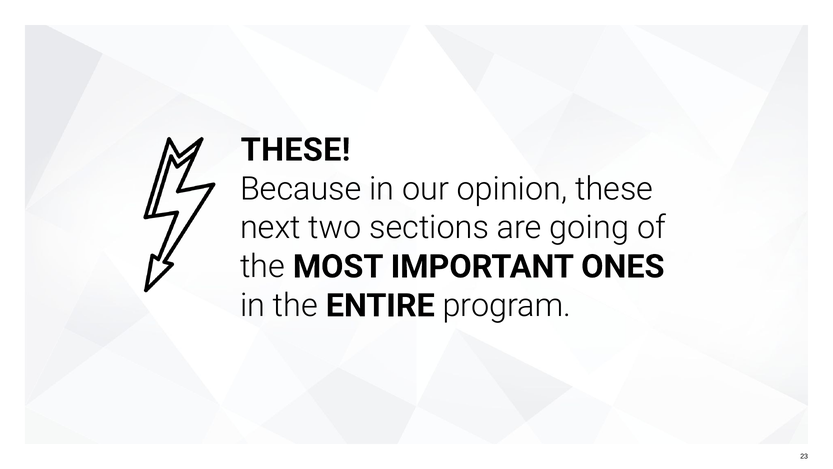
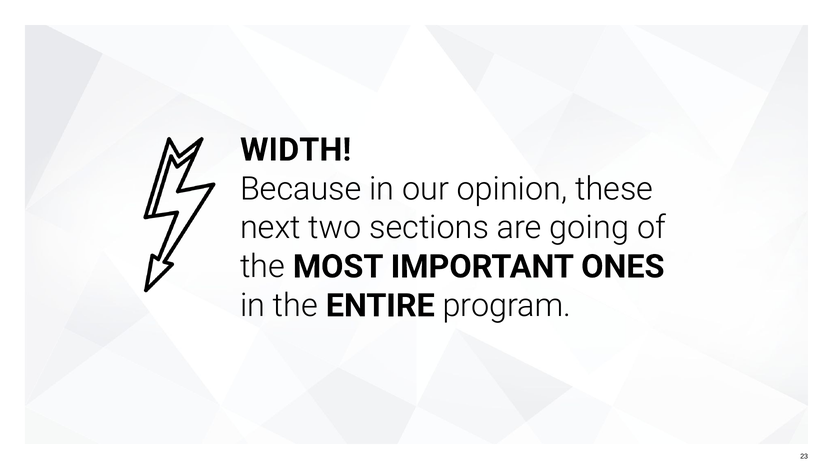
THESE at (296, 150): THESE -> WIDTH
